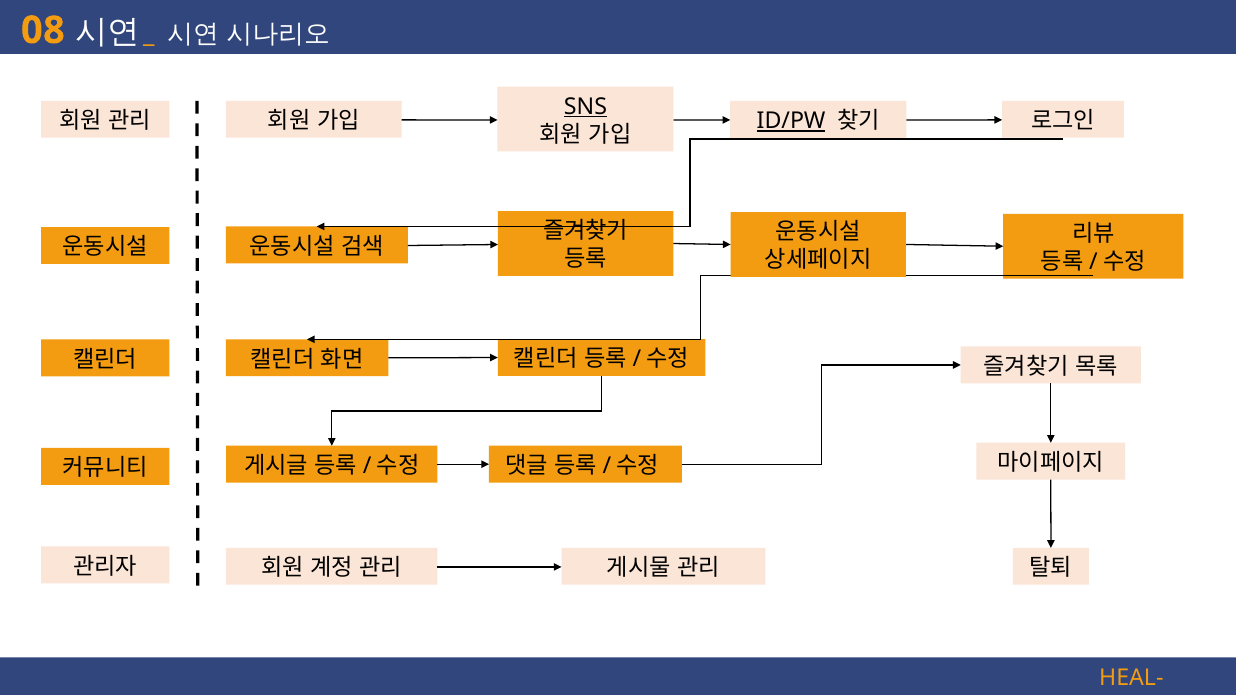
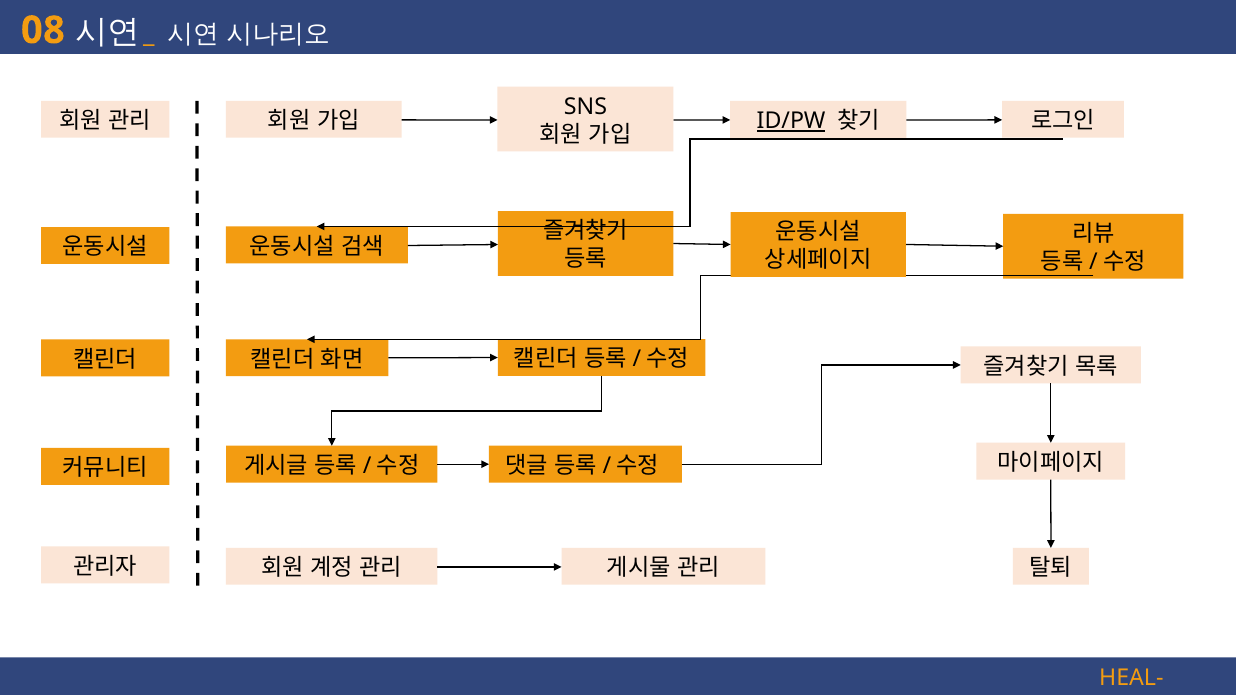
SNS underline: present -> none
